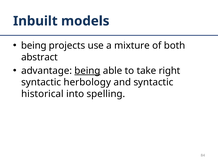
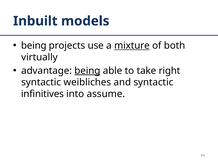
mixture underline: none -> present
abstract: abstract -> virtually
herbology: herbology -> weibliches
historical: historical -> infinitives
spelling: spelling -> assume
